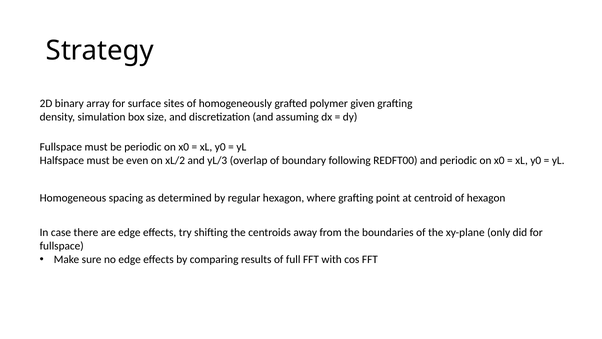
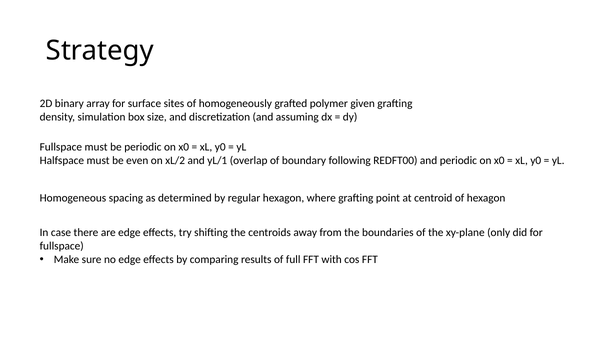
yL/3: yL/3 -> yL/1
